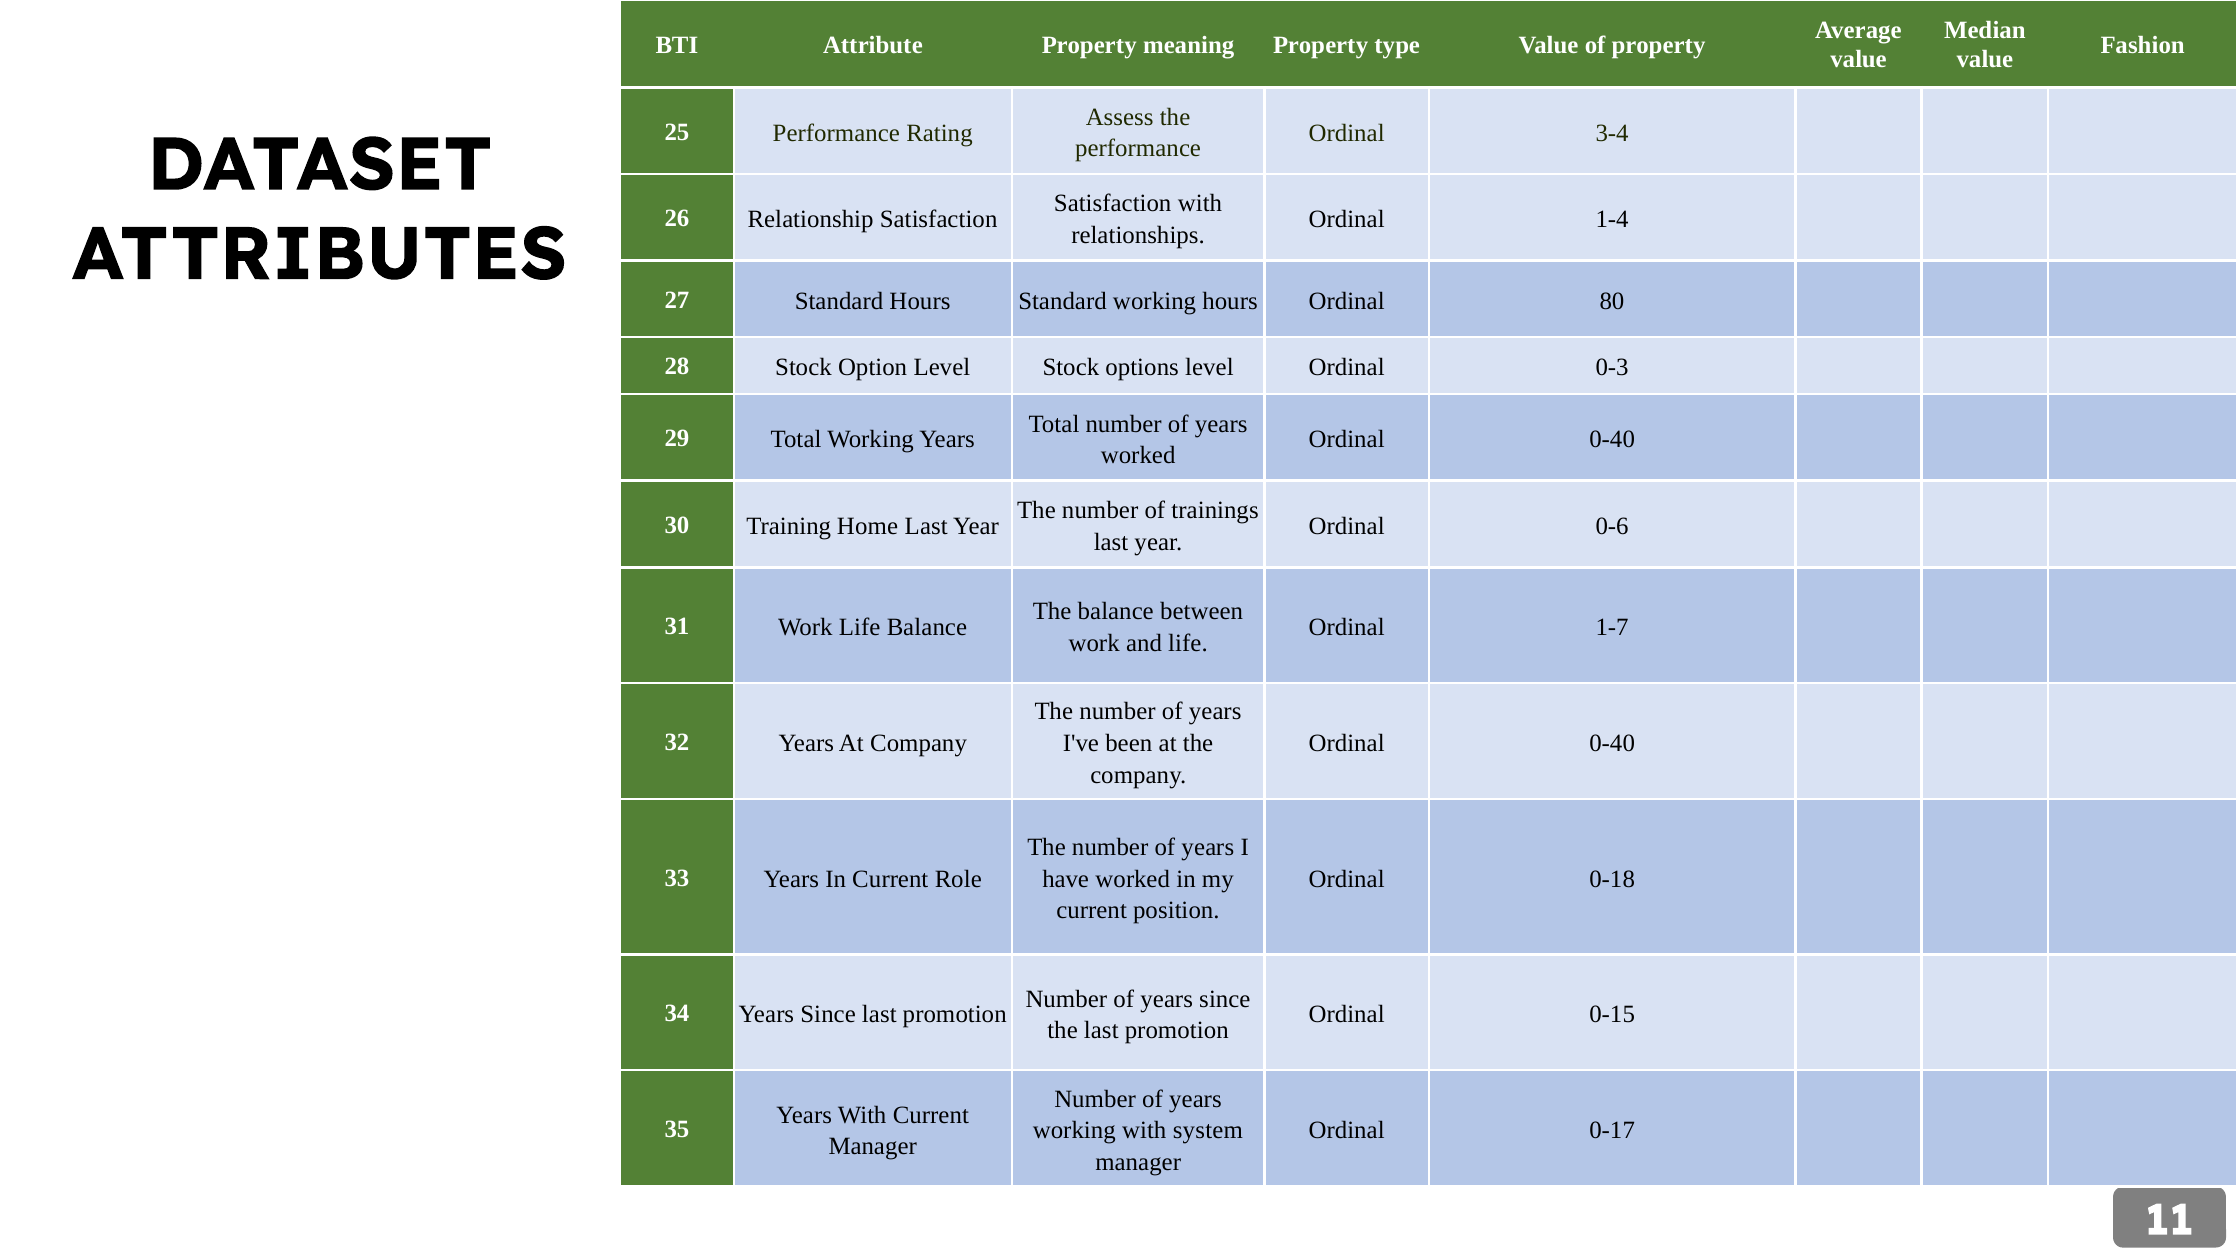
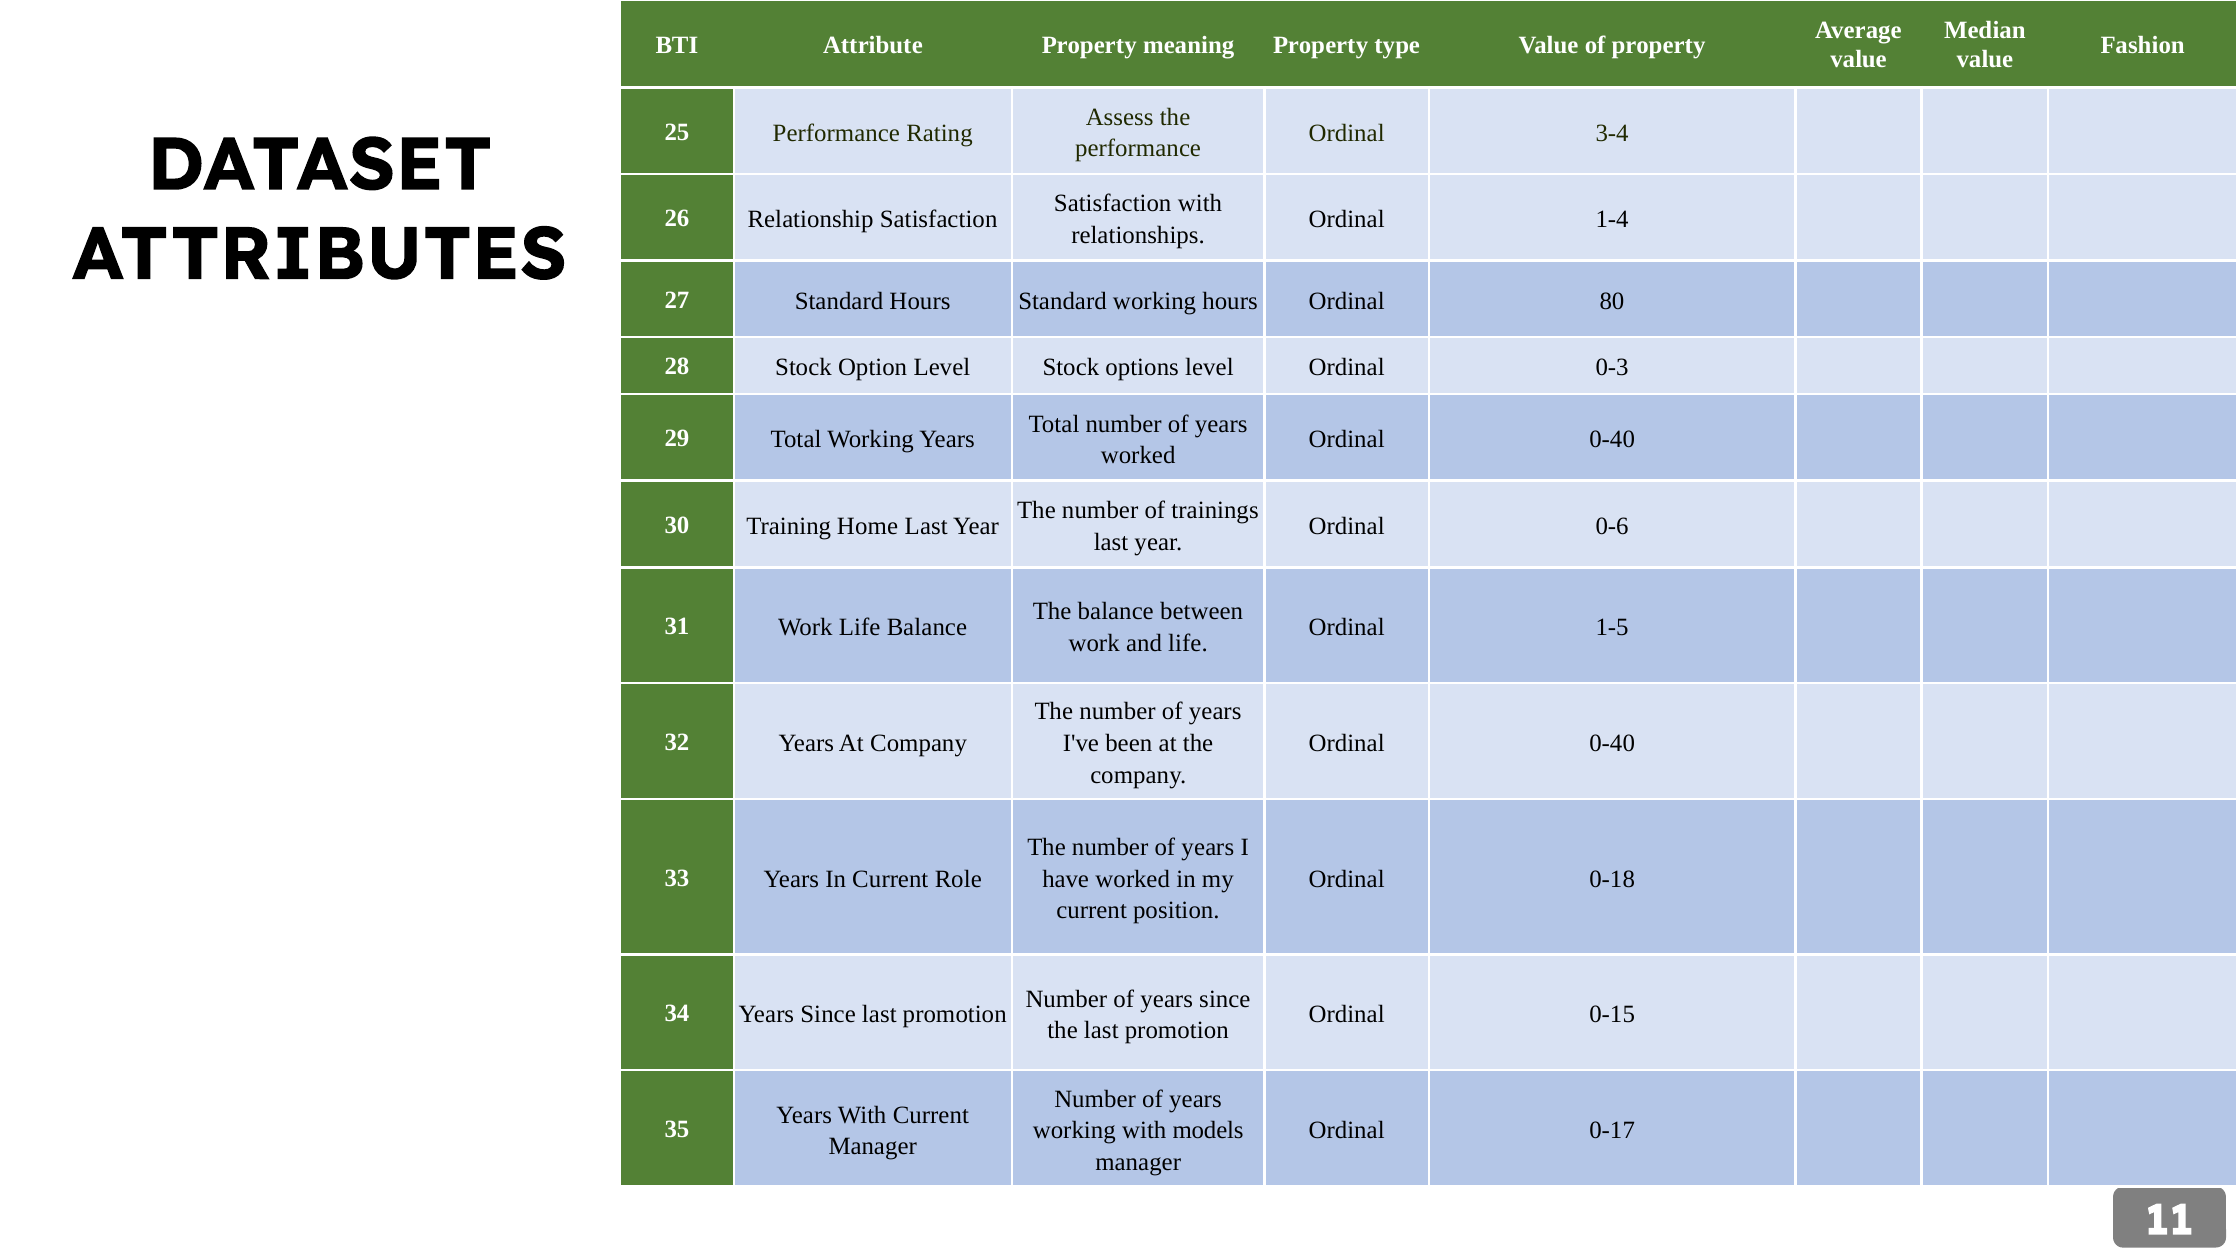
1-7: 1-7 -> 1-5
system: system -> models
